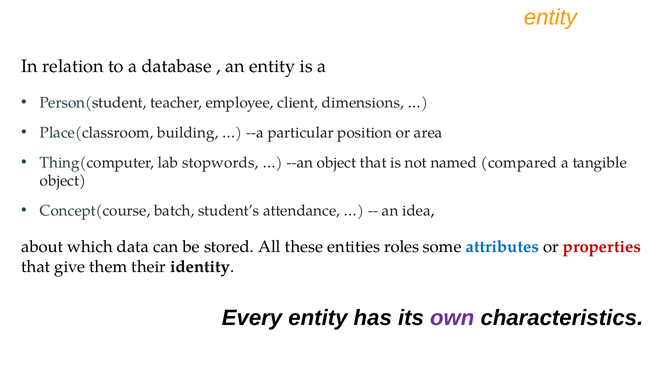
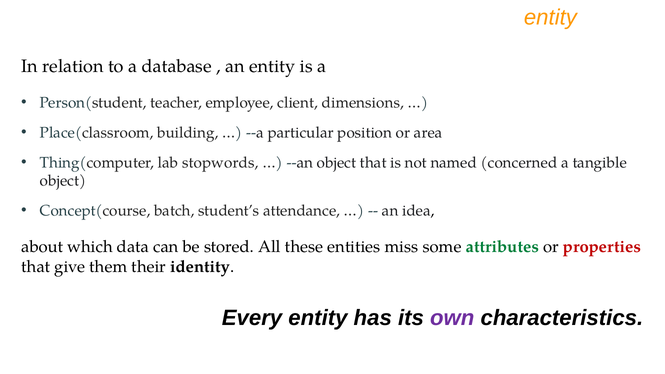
compared: compared -> concerned
roles: roles -> miss
attributes colour: blue -> green
